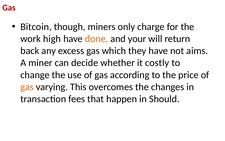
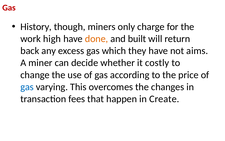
Bitcoin: Bitcoin -> History
your: your -> built
gas at (27, 87) colour: orange -> blue
Should: Should -> Create
